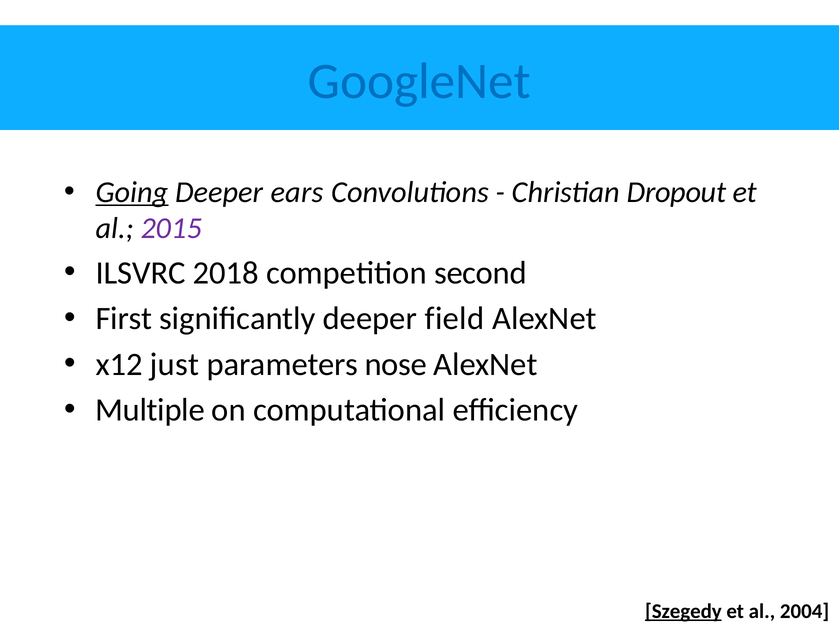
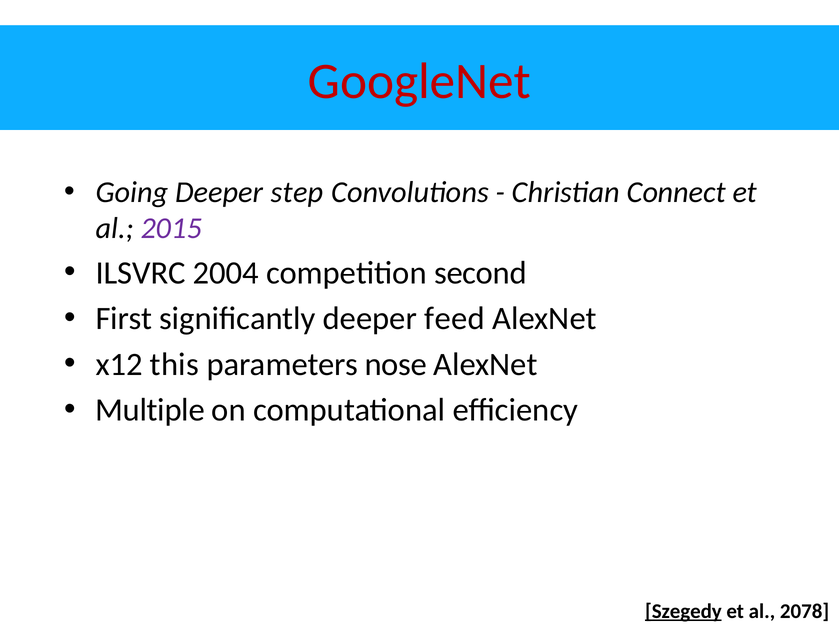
GoogleNet colour: blue -> red
Going underline: present -> none
ears: ears -> step
Dropout: Dropout -> Connect
2018: 2018 -> 2004
field: field -> feed
just: just -> this
2004: 2004 -> 2078
